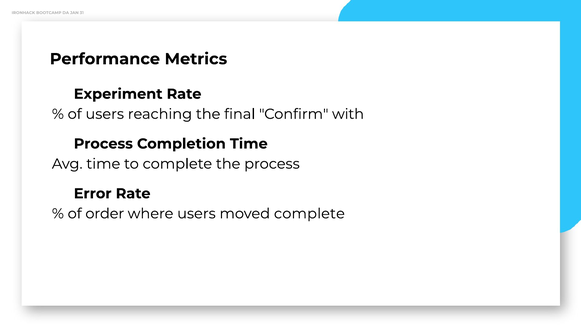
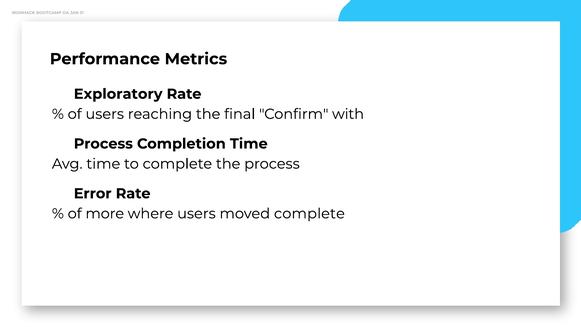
Experiment: Experiment -> Exploratory
order: order -> more
